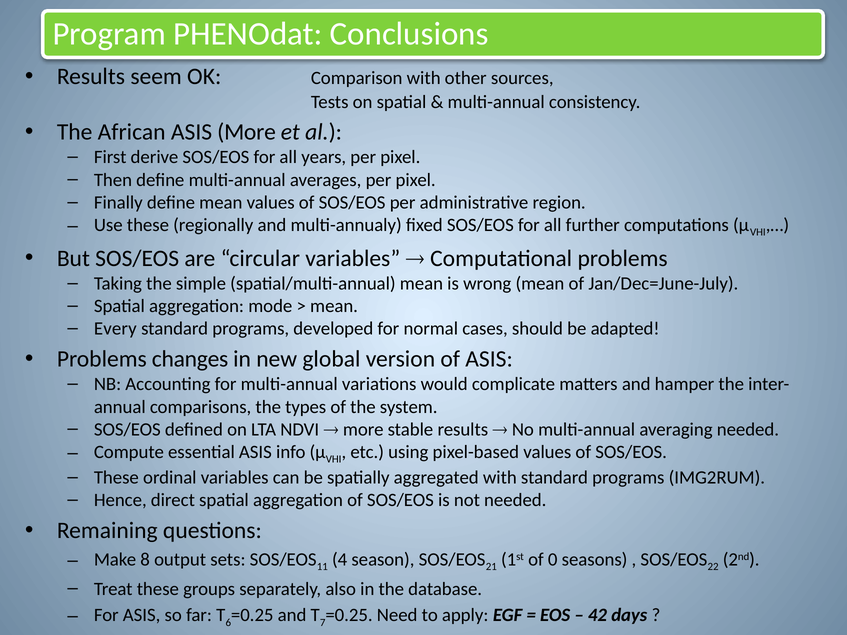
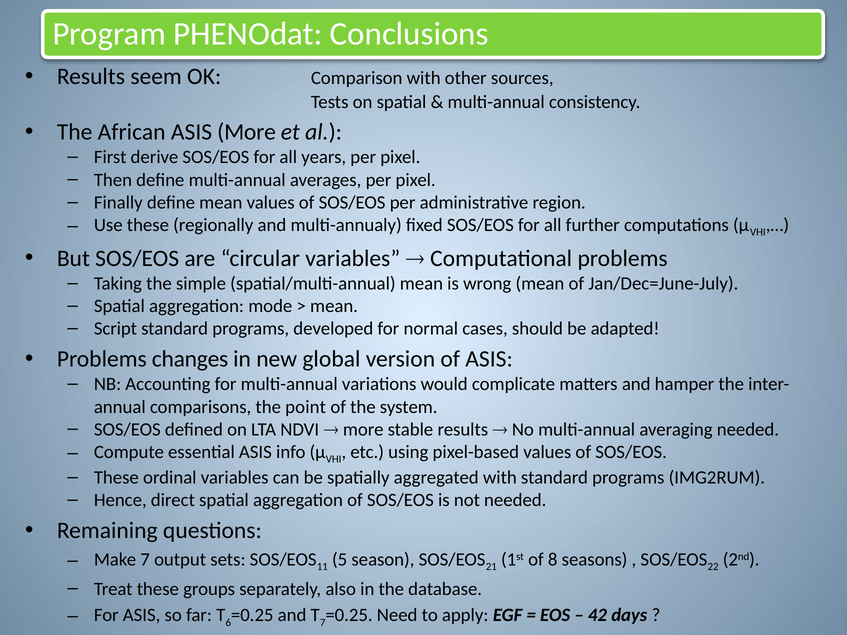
Every: Every -> Script
types: types -> point
Make 8: 8 -> 7
4: 4 -> 5
0: 0 -> 8
